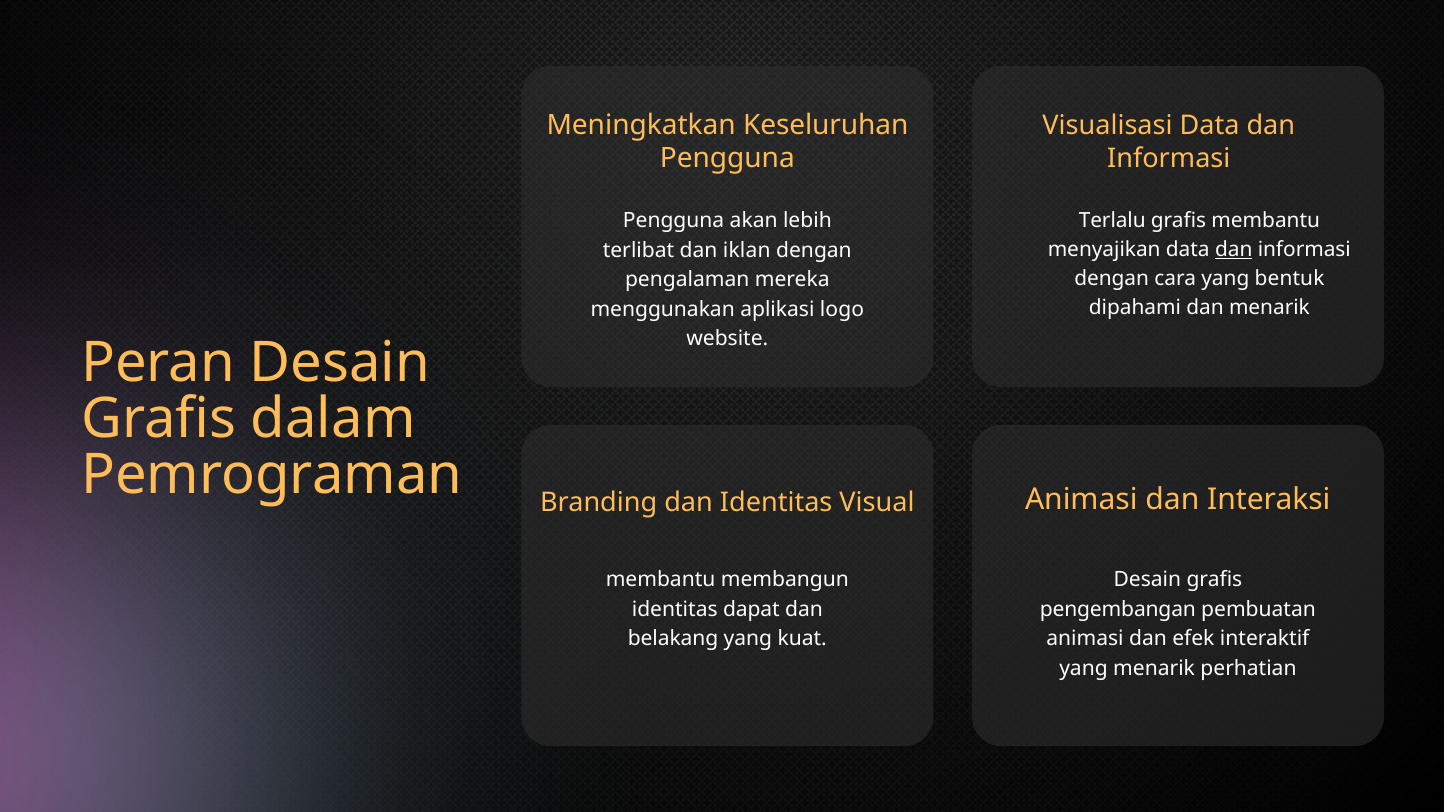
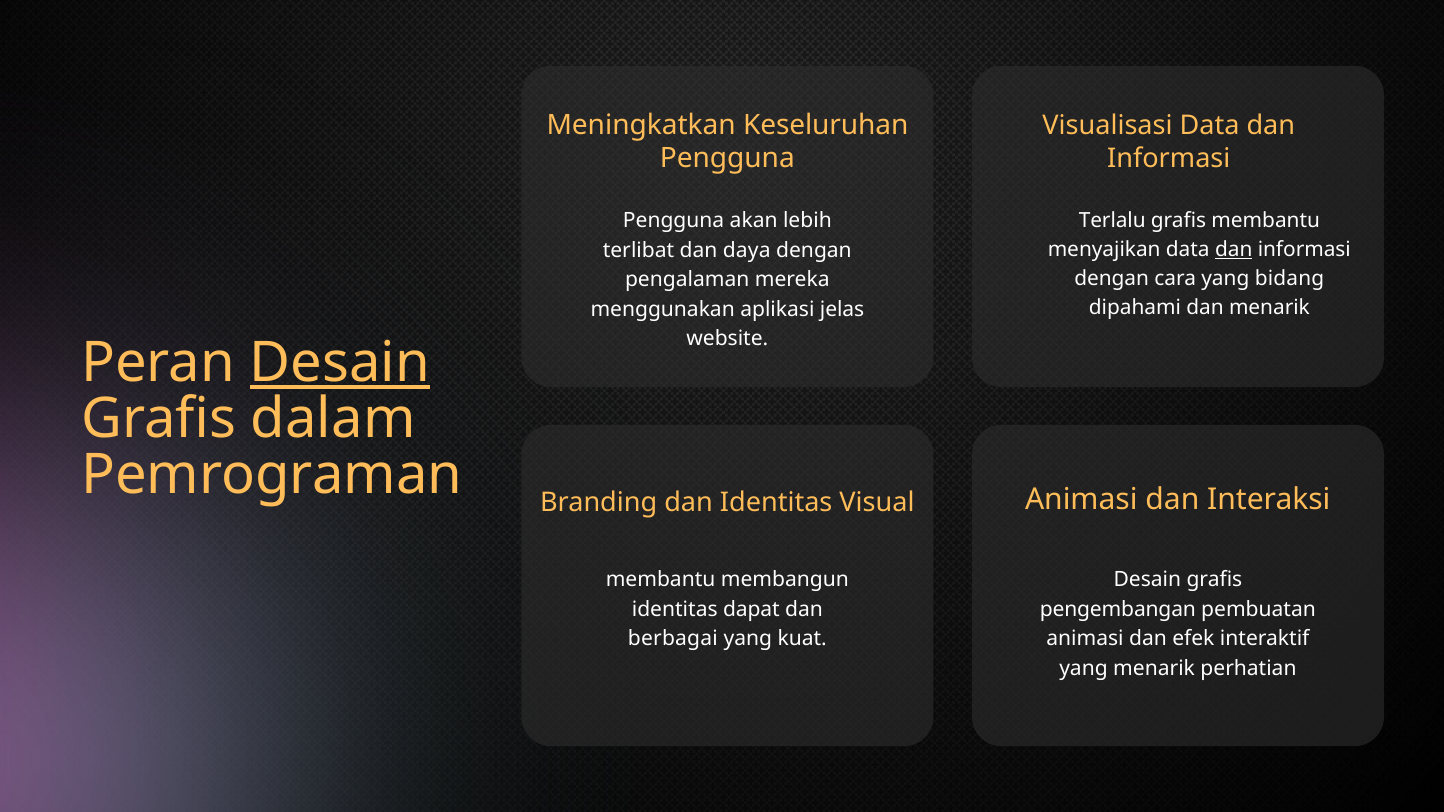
iklan: iklan -> daya
bentuk: bentuk -> bidang
logo: logo -> jelas
Desain at (340, 363) underline: none -> present
belakang: belakang -> berbagai
